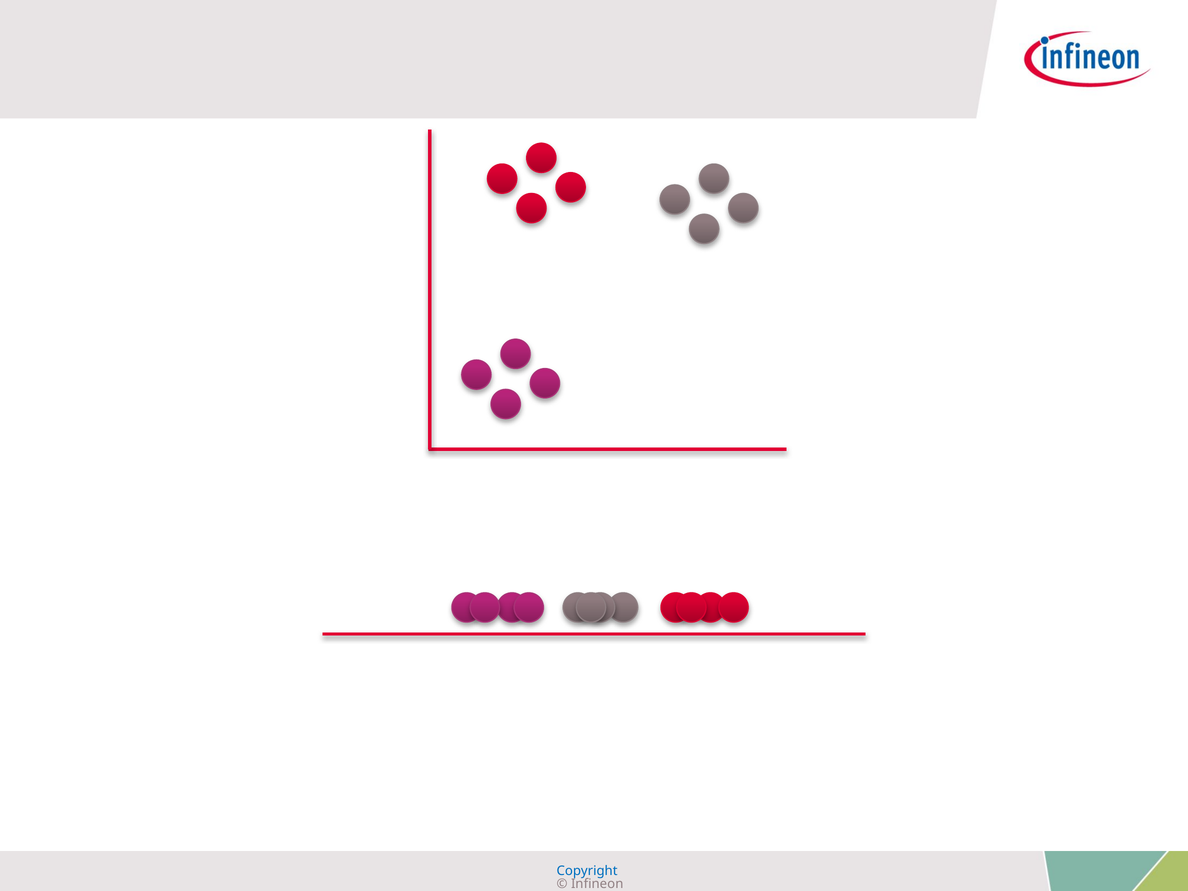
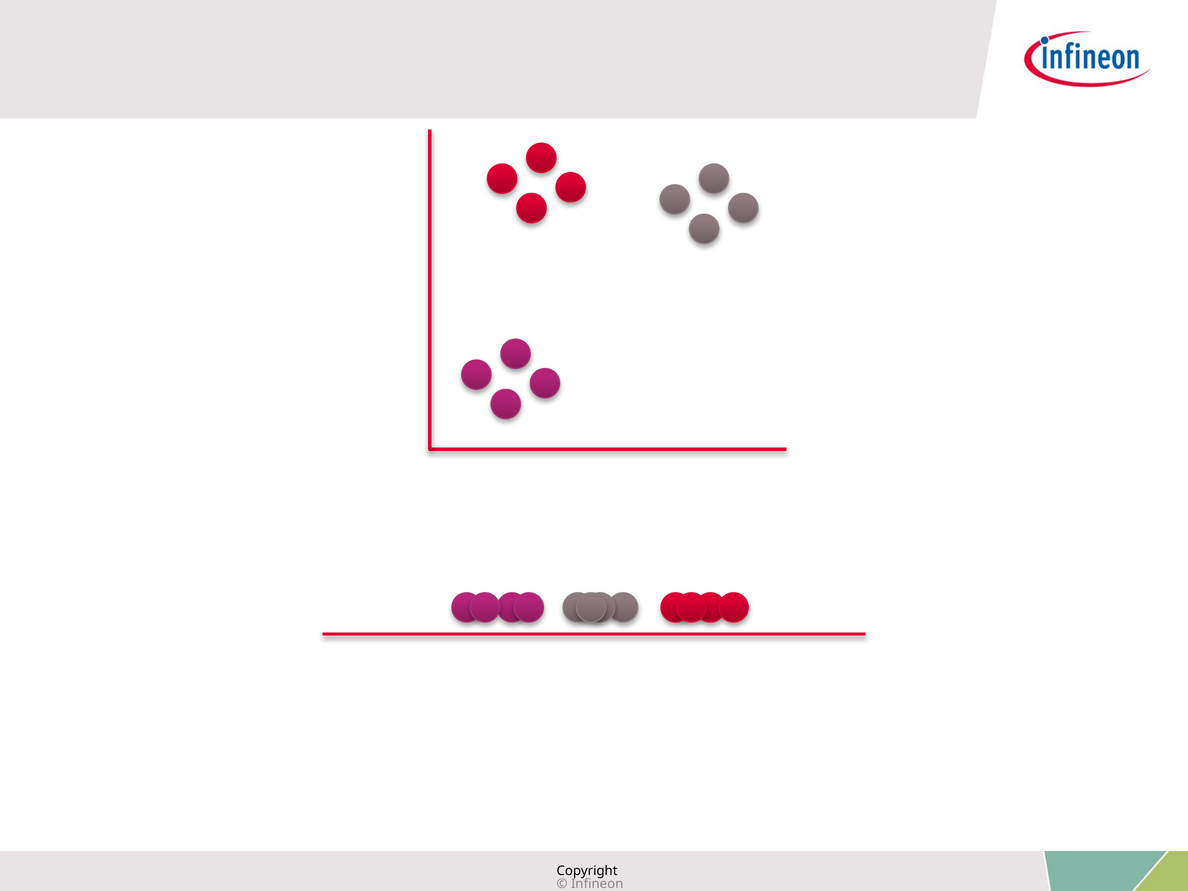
Copyright colour: blue -> black
